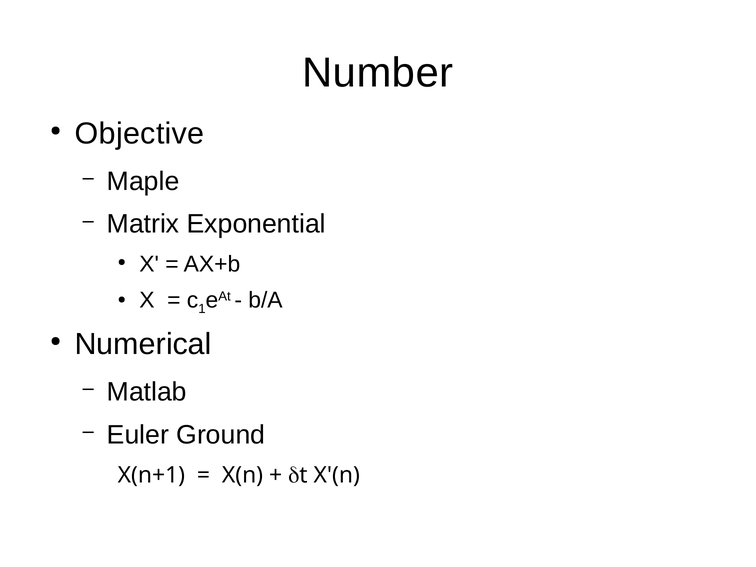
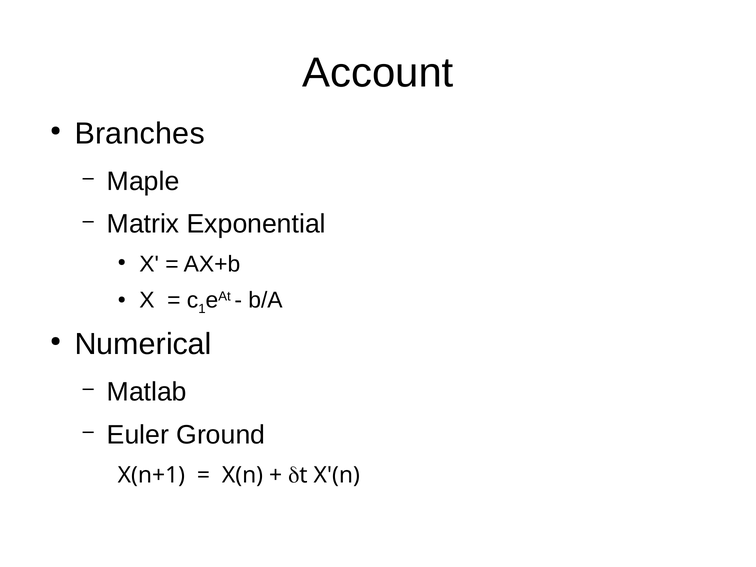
Number: Number -> Account
Objective: Objective -> Branches
